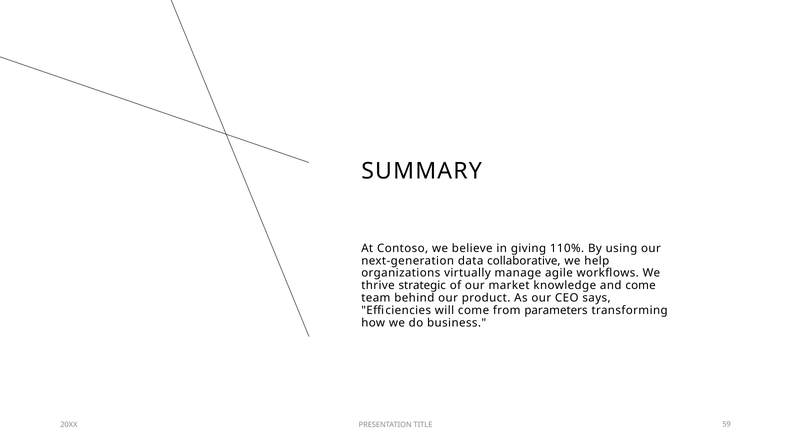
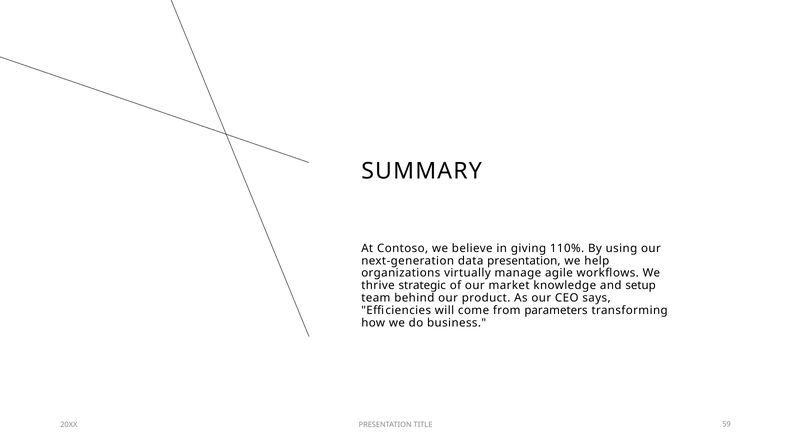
data collaborative: collaborative -> presentation
and come: come -> setup
